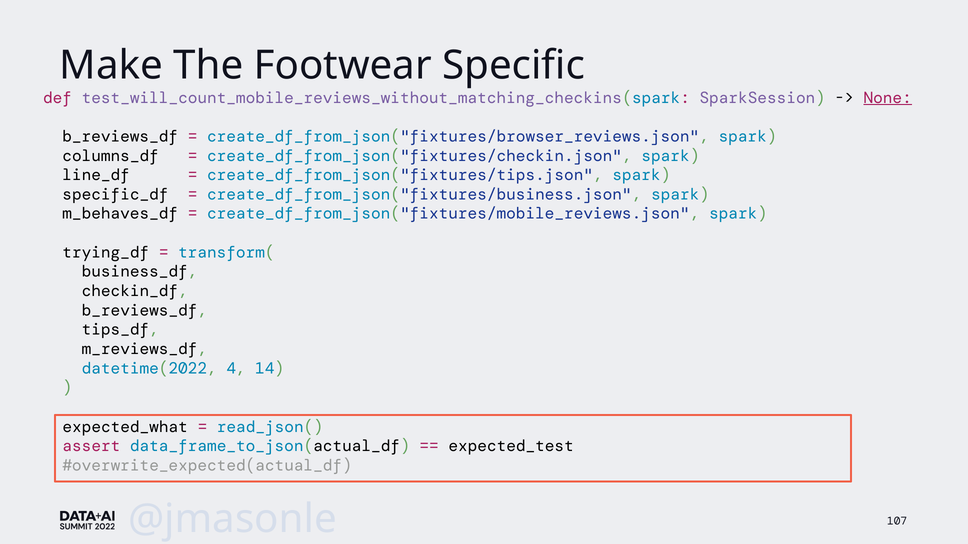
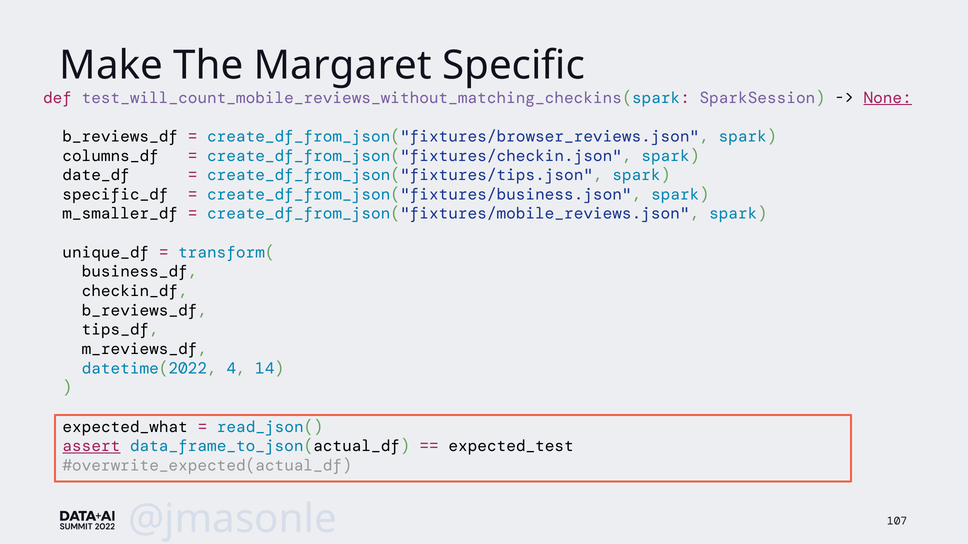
Footwear: Footwear -> Margaret
line_df: line_df -> date_df
m_behaves_df: m_behaves_df -> m_smaller_df
trying_df: trying_df -> unique_df
assert underline: none -> present
